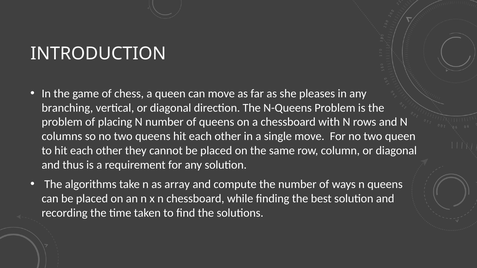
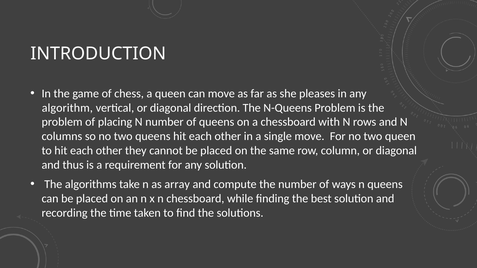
branching: branching -> algorithm
